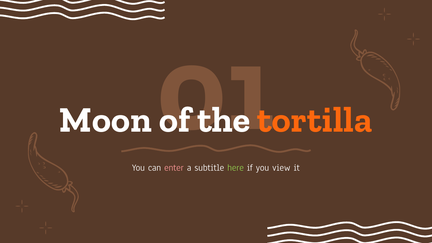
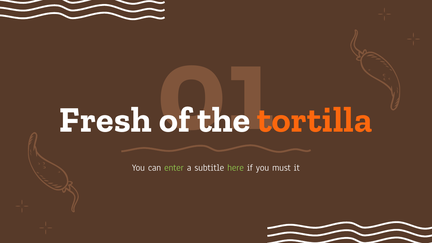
Moon: Moon -> Fresh
enter colour: pink -> light green
view: view -> must
